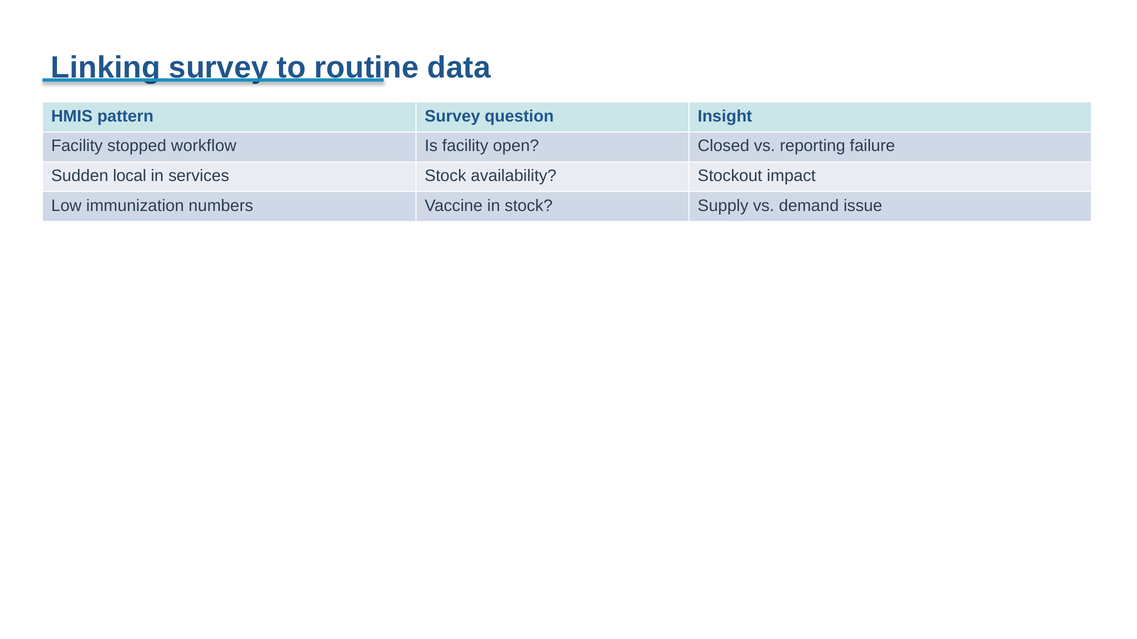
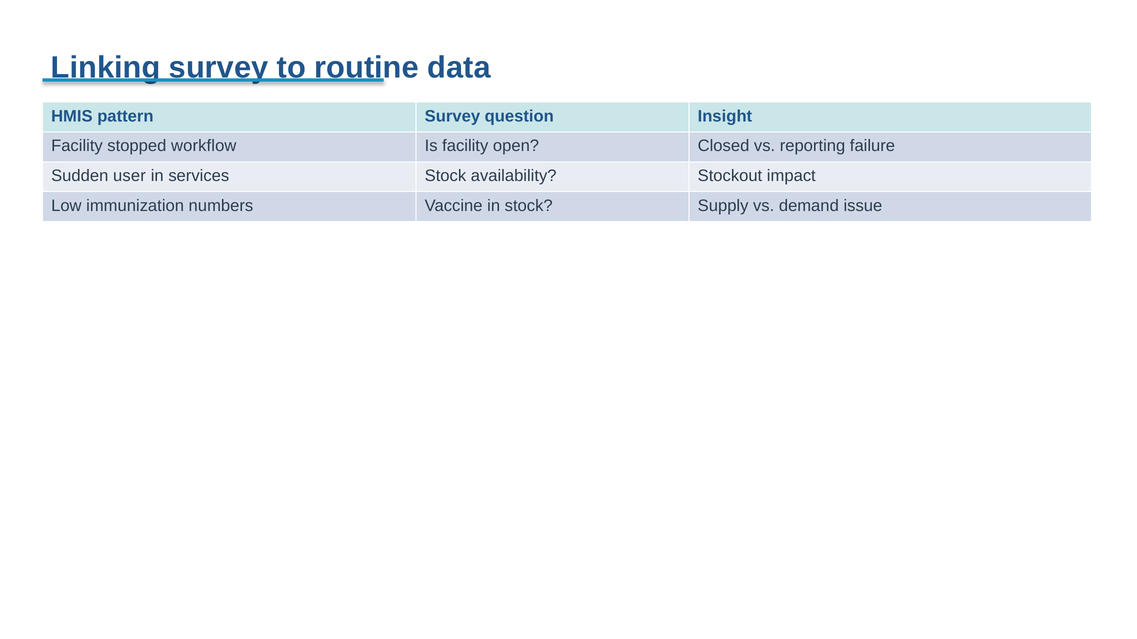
local: local -> user
